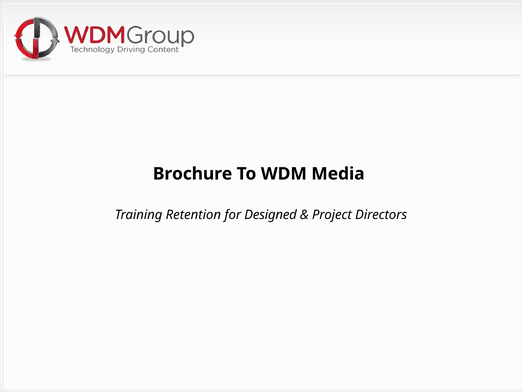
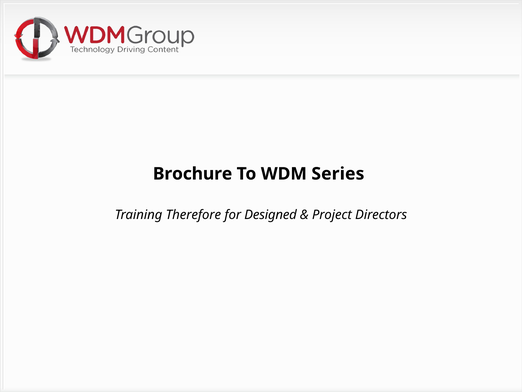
Media: Media -> Series
Retention: Retention -> Therefore
